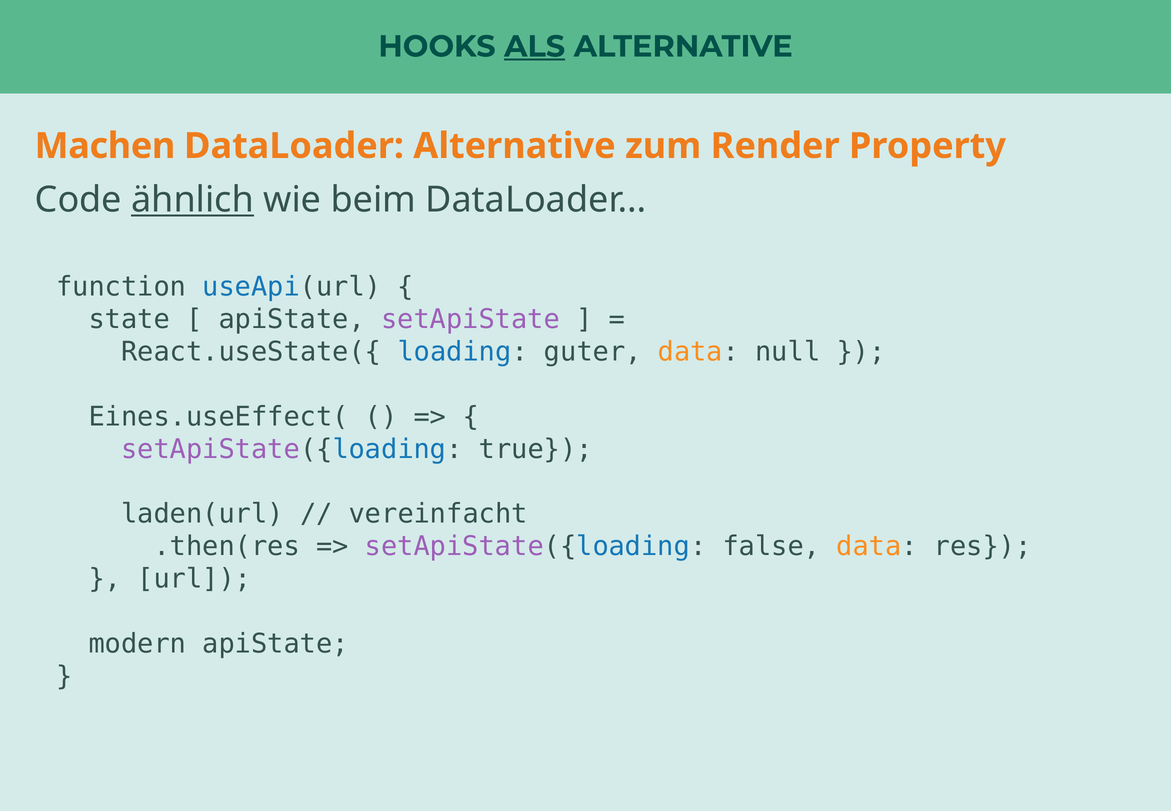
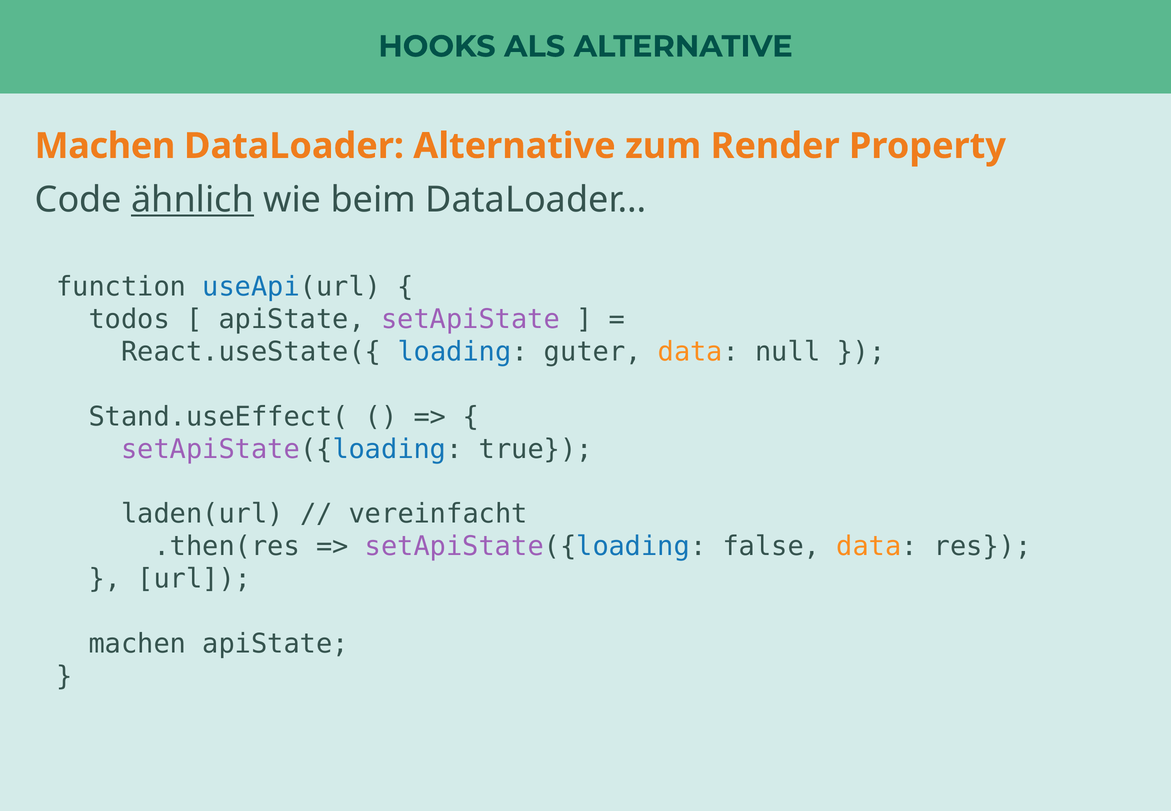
ALS underline: present -> none
state: state -> todos
Eines.useEffect(: Eines.useEffect( -> Stand.useEffect(
modern at (137, 644): modern -> machen
